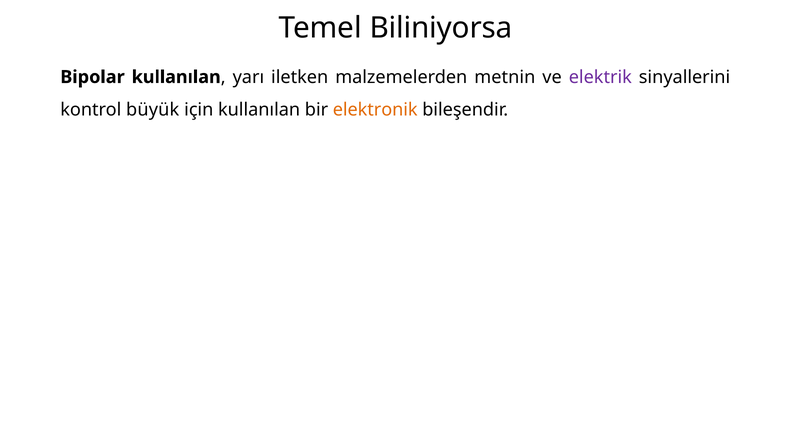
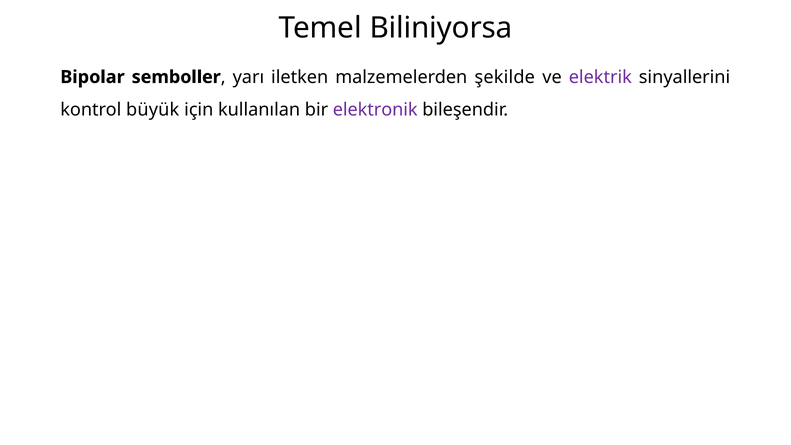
Bipolar kullanılan: kullanılan -> semboller
metnin: metnin -> şekilde
elektronik colour: orange -> purple
